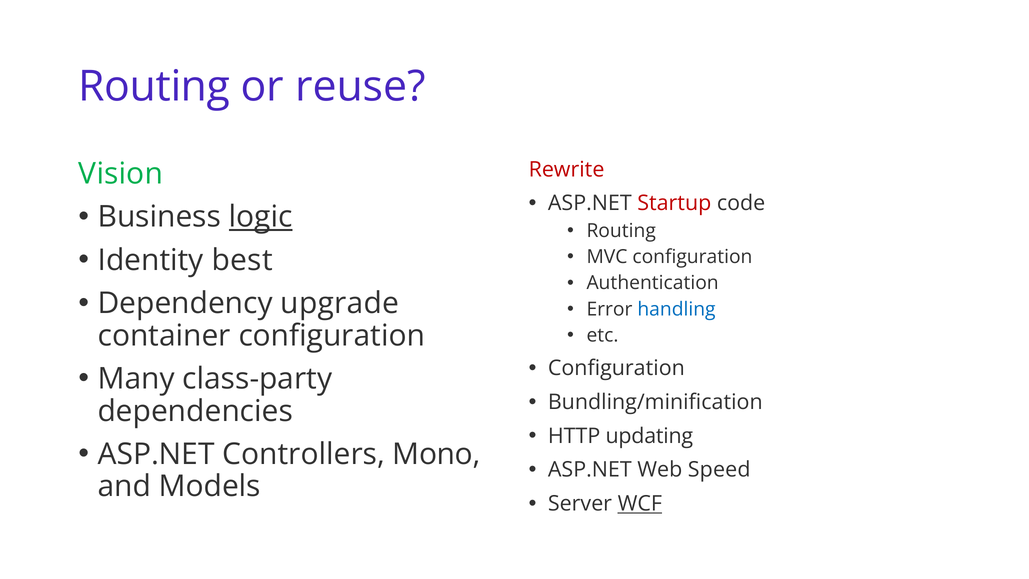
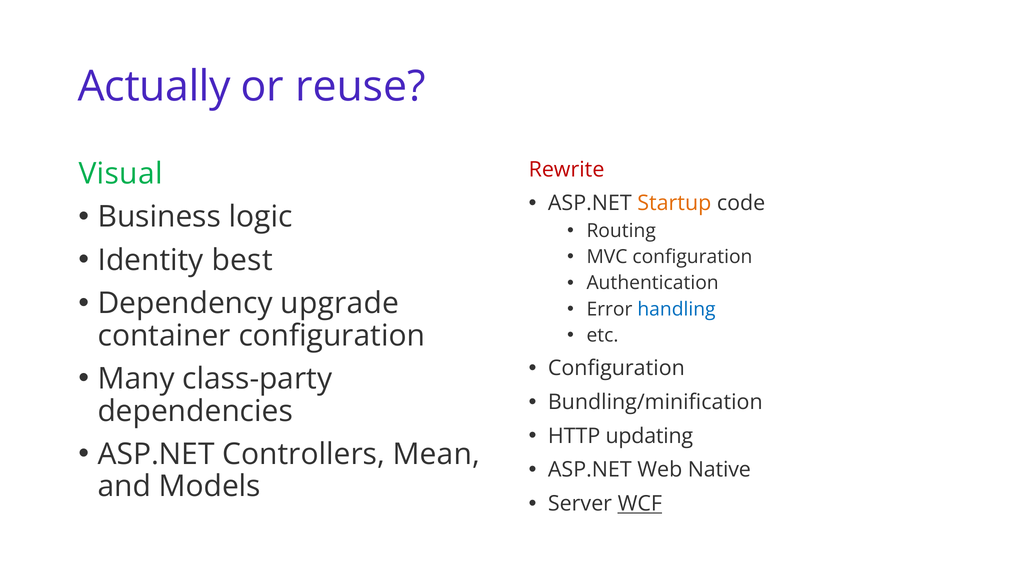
Routing at (154, 86): Routing -> Actually
Vision: Vision -> Visual
Startup colour: red -> orange
logic underline: present -> none
Mono: Mono -> Mean
Speed: Speed -> Native
